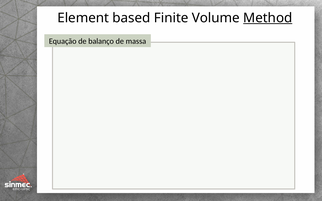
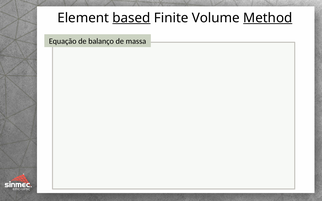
based underline: none -> present
